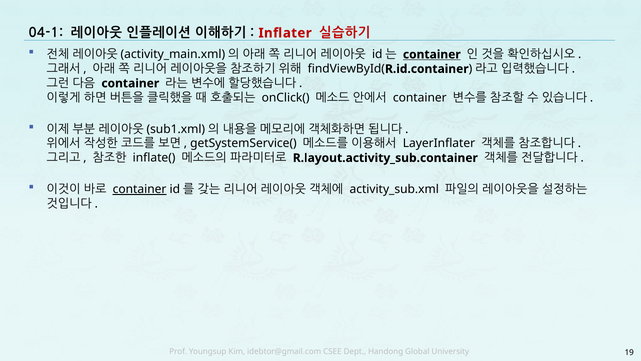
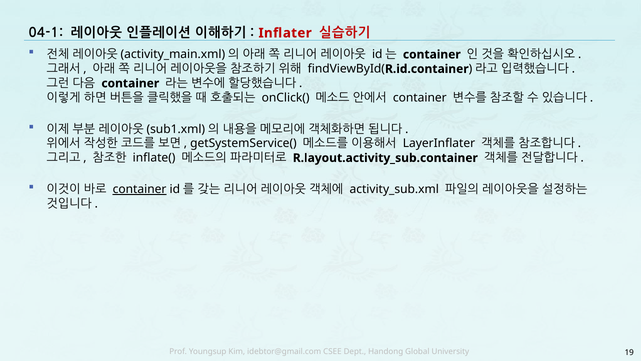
container at (432, 54) underline: present -> none
